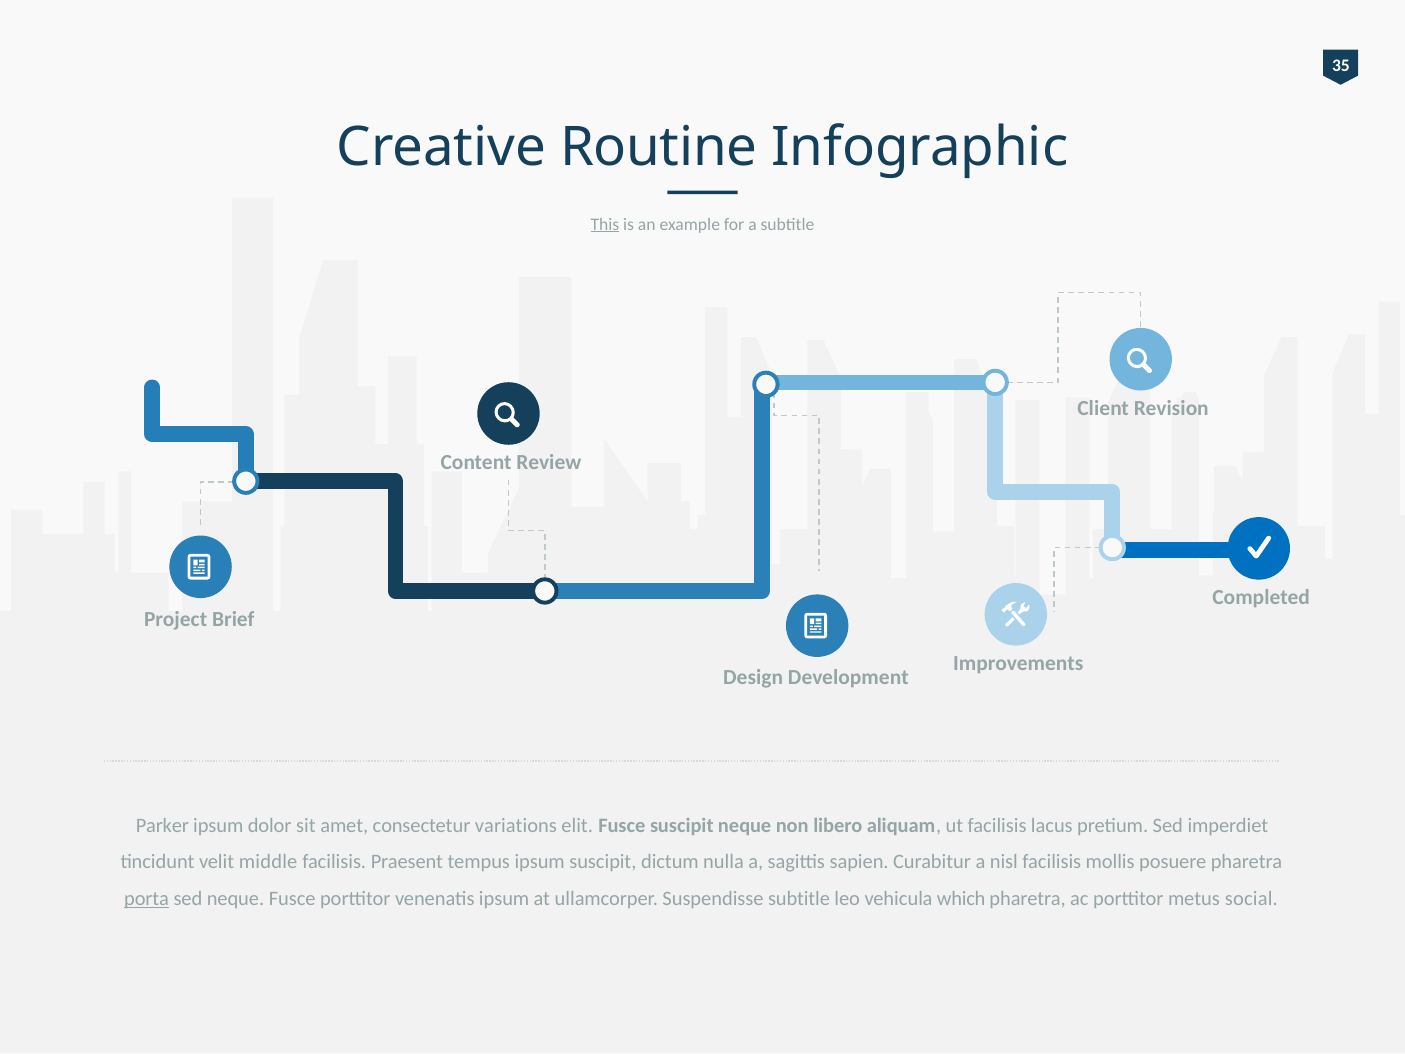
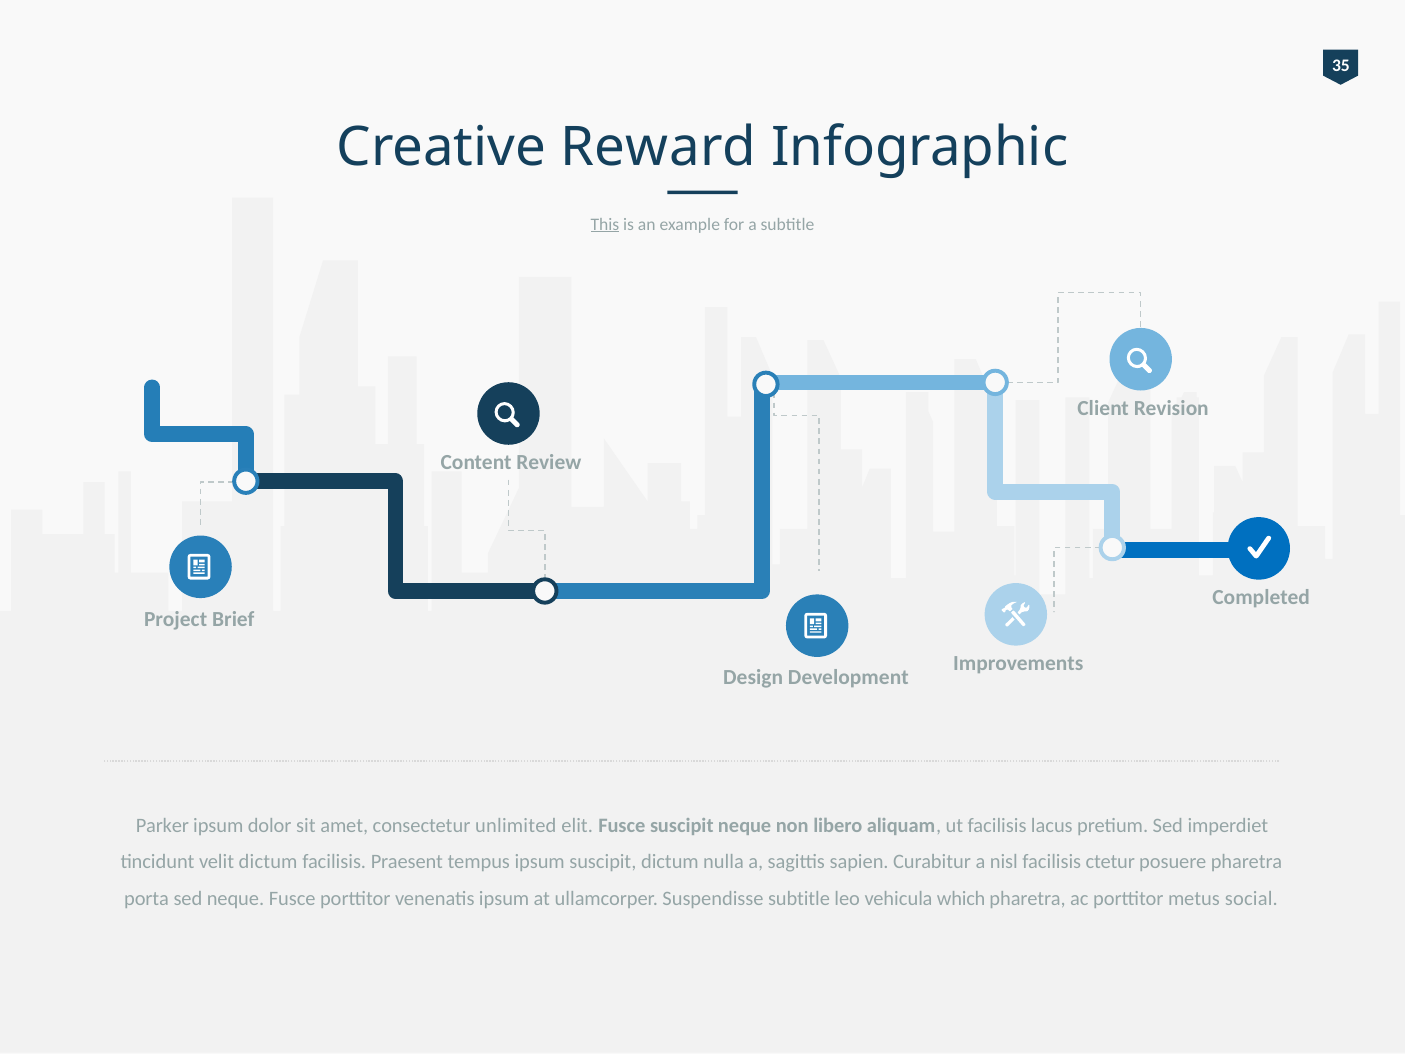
Routine: Routine -> Reward
variations: variations -> unlimited
velit middle: middle -> dictum
mollis: mollis -> ctetur
porta underline: present -> none
